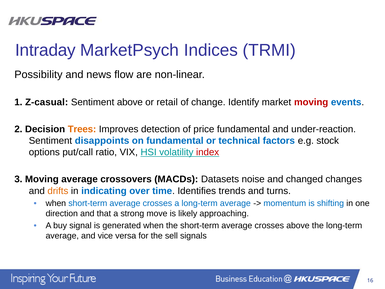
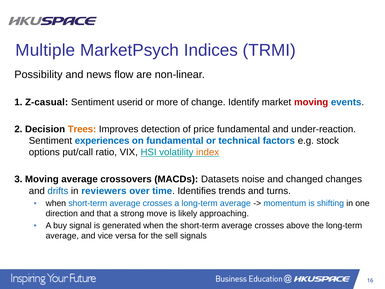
Intraday: Intraday -> Multiple
Sentiment above: above -> userid
retail: retail -> more
disappoints: disappoints -> experiences
index colour: red -> orange
drifts colour: orange -> blue
indicating: indicating -> reviewers
